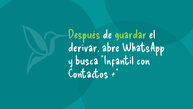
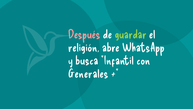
Después colour: light green -> pink
derivar: derivar -> religión
Contactos: Contactos -> Generales
